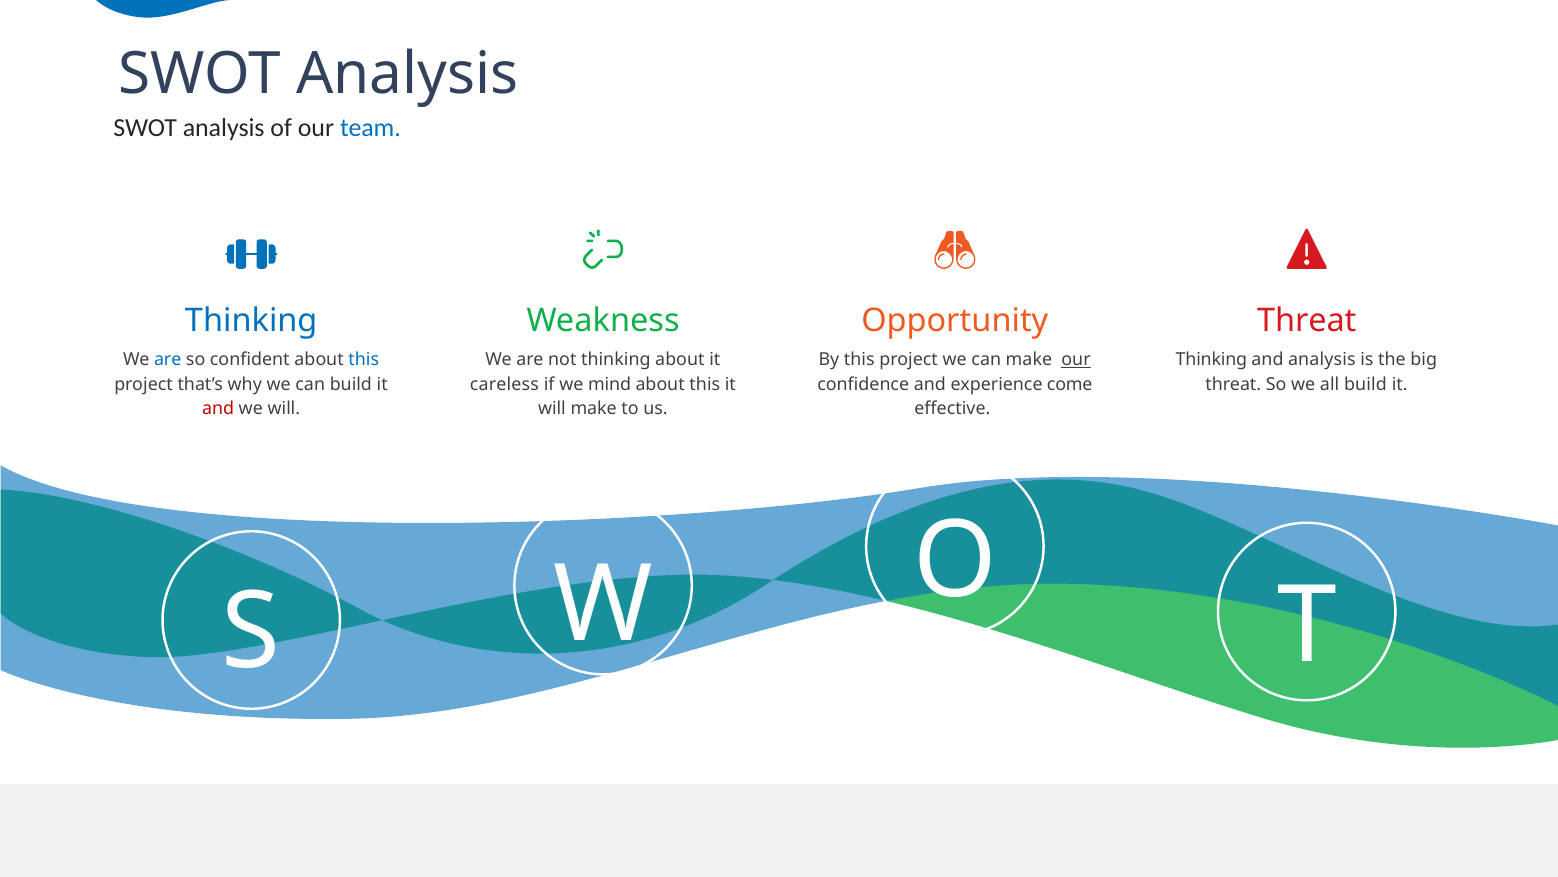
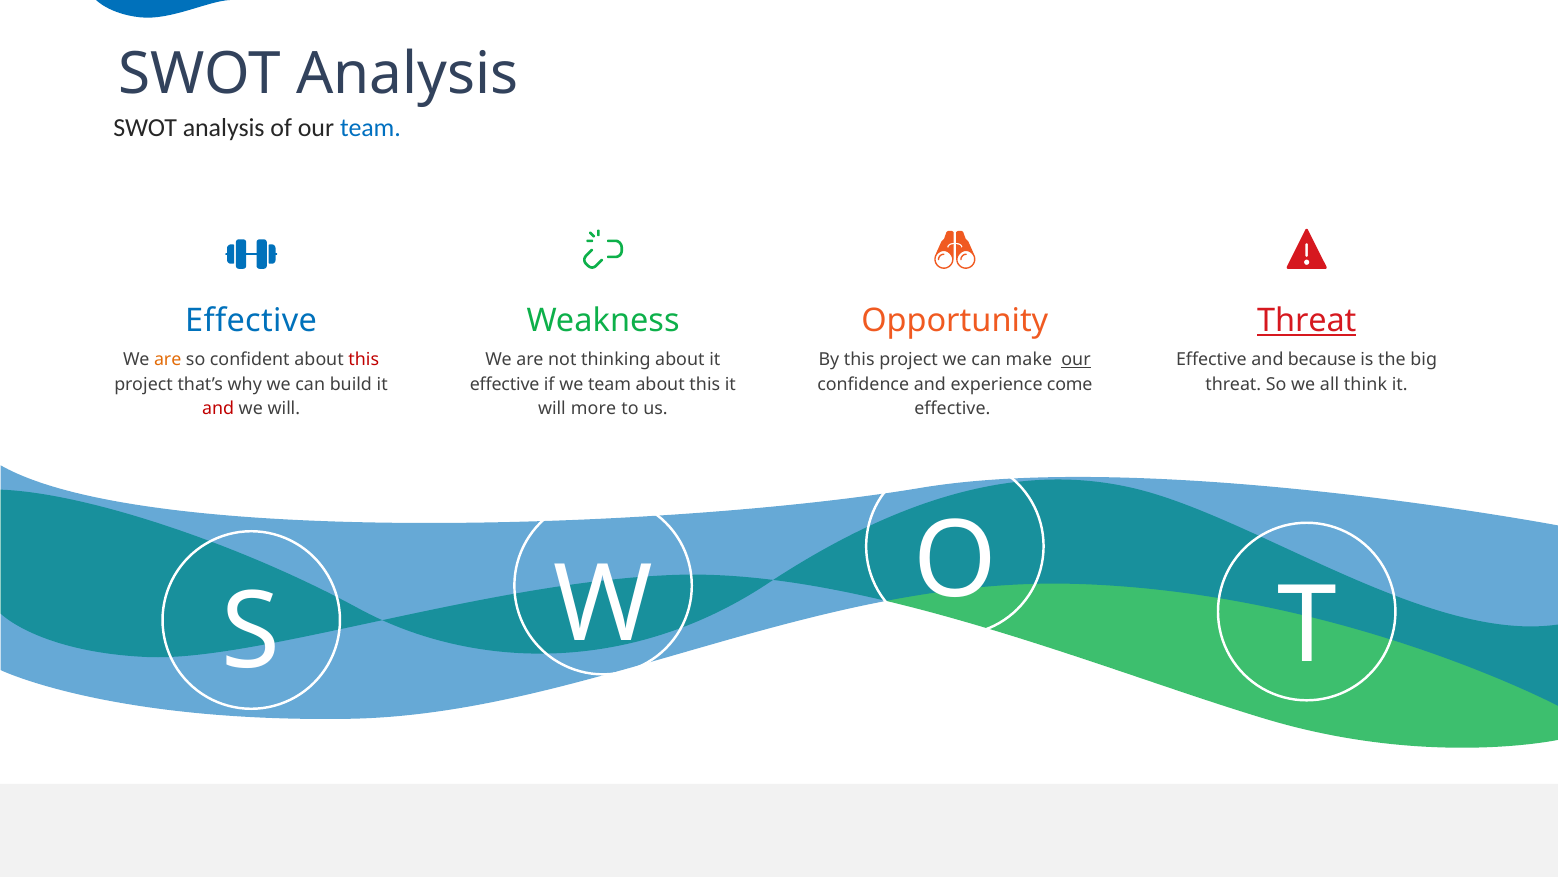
Thinking at (251, 321): Thinking -> Effective
Threat at (1307, 321) underline: none -> present
Thinking at (1211, 360): Thinking -> Effective
and analysis: analysis -> because
are at (168, 360) colour: blue -> orange
this at (364, 360) colour: blue -> red
all build: build -> think
careless at (504, 384): careless -> effective
we mind: mind -> team
will make: make -> more
